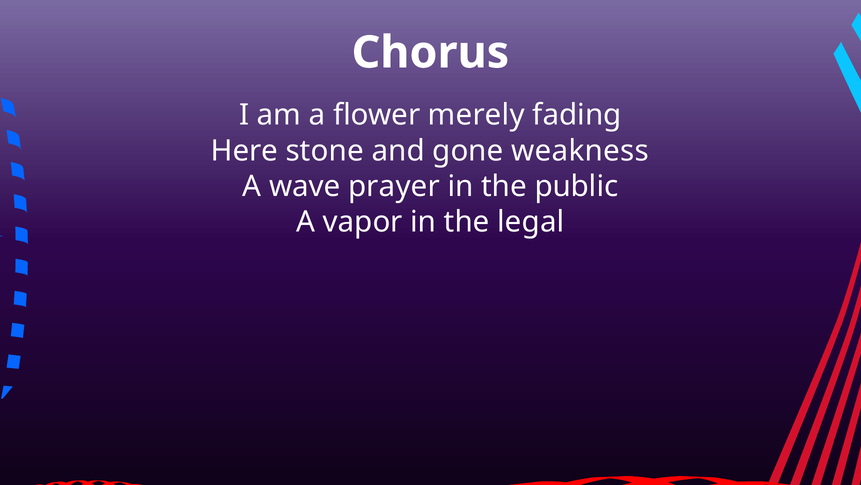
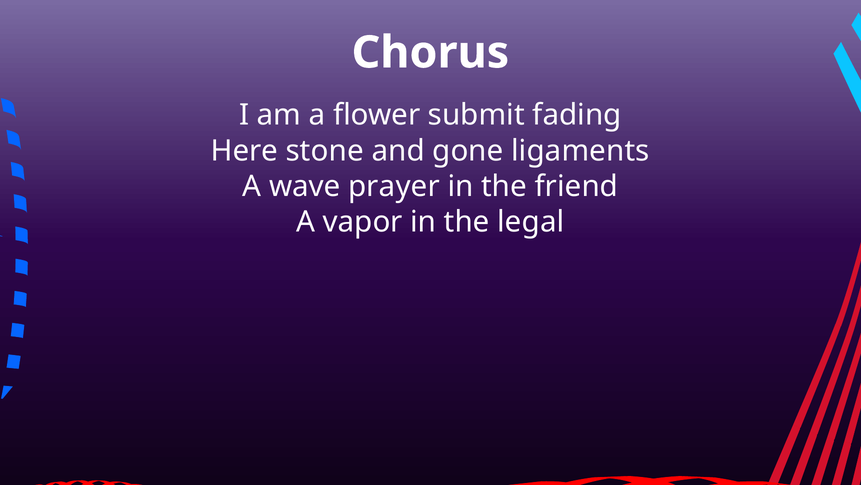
merely: merely -> submit
weakness: weakness -> ligaments
public: public -> friend
